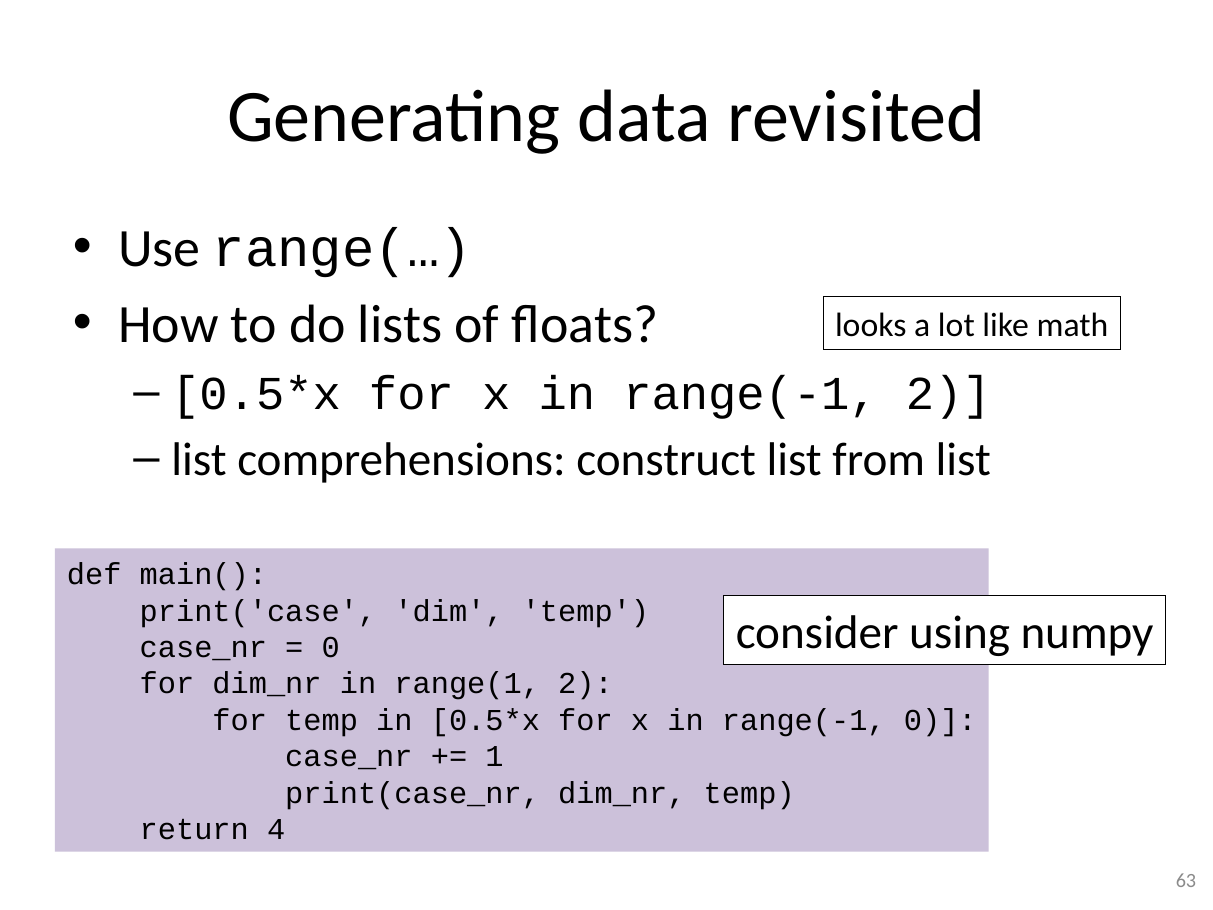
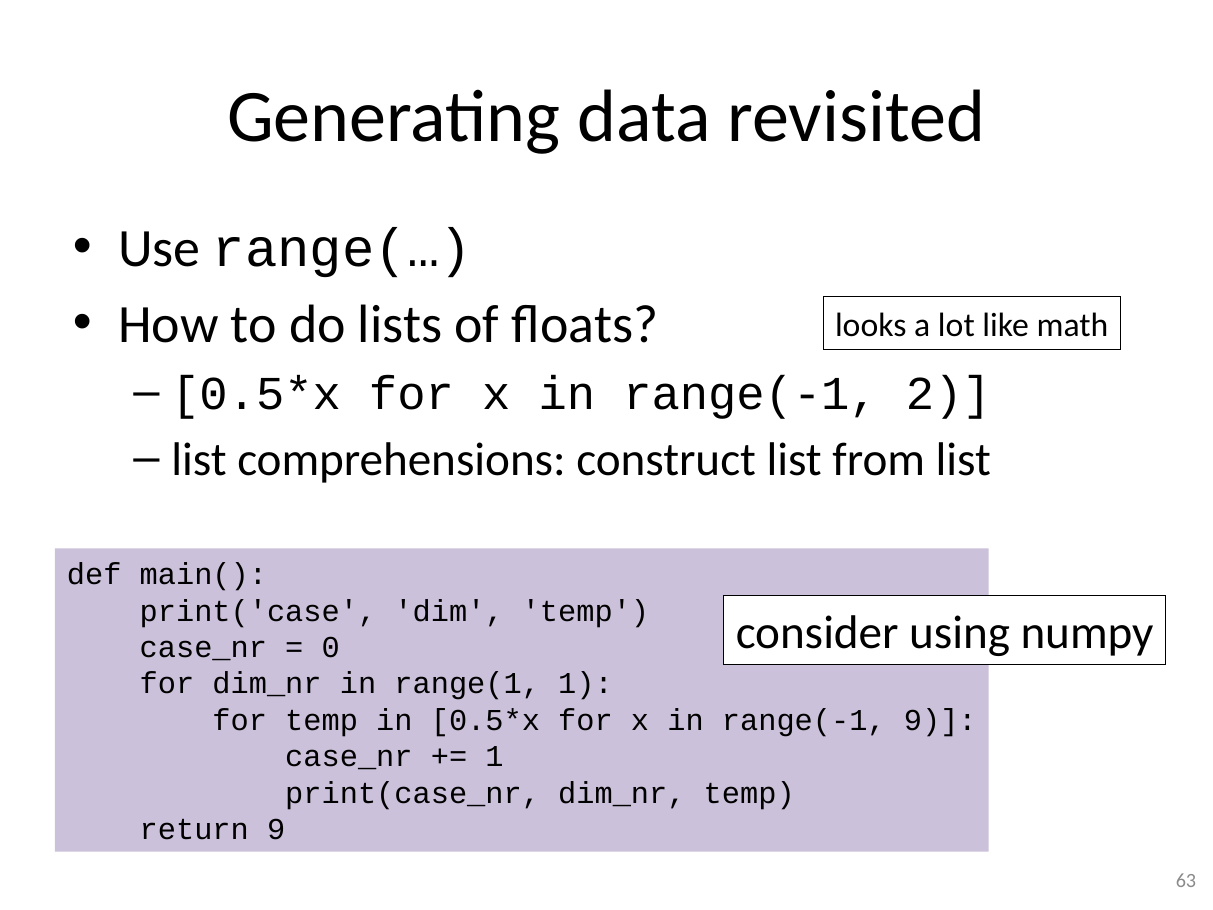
range(1 2: 2 -> 1
range(-1 0: 0 -> 9
return 4: 4 -> 9
